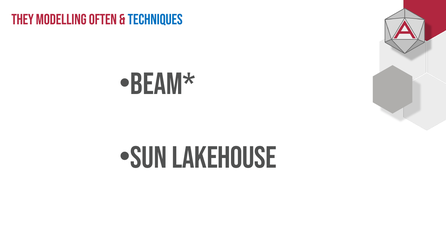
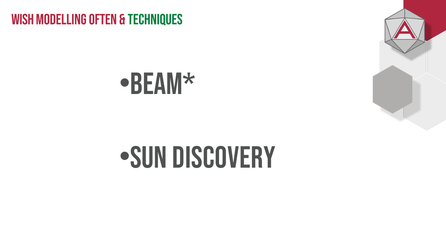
THEY: THEY -> WISH
TECHNIQUES colour: blue -> green
LAKEHOUSE: LAKEHOUSE -> DISCOVERY
